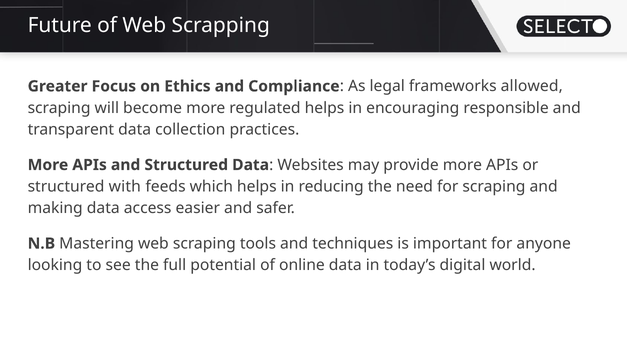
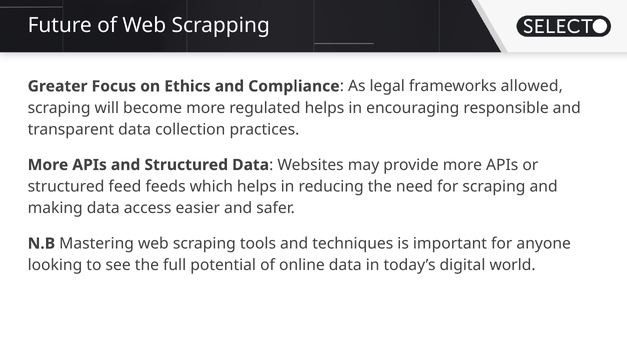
with: with -> feed
